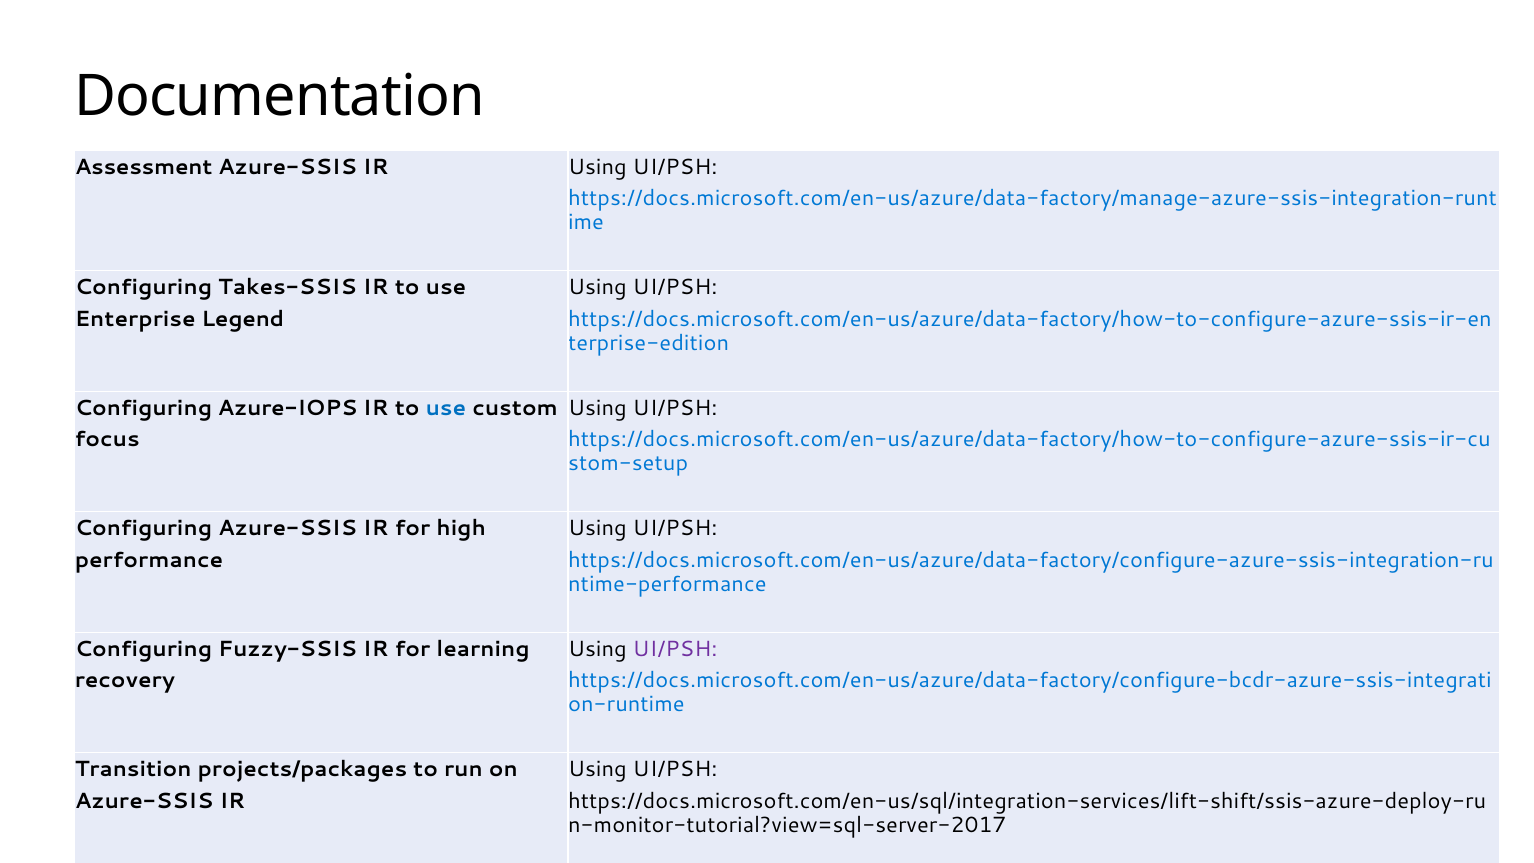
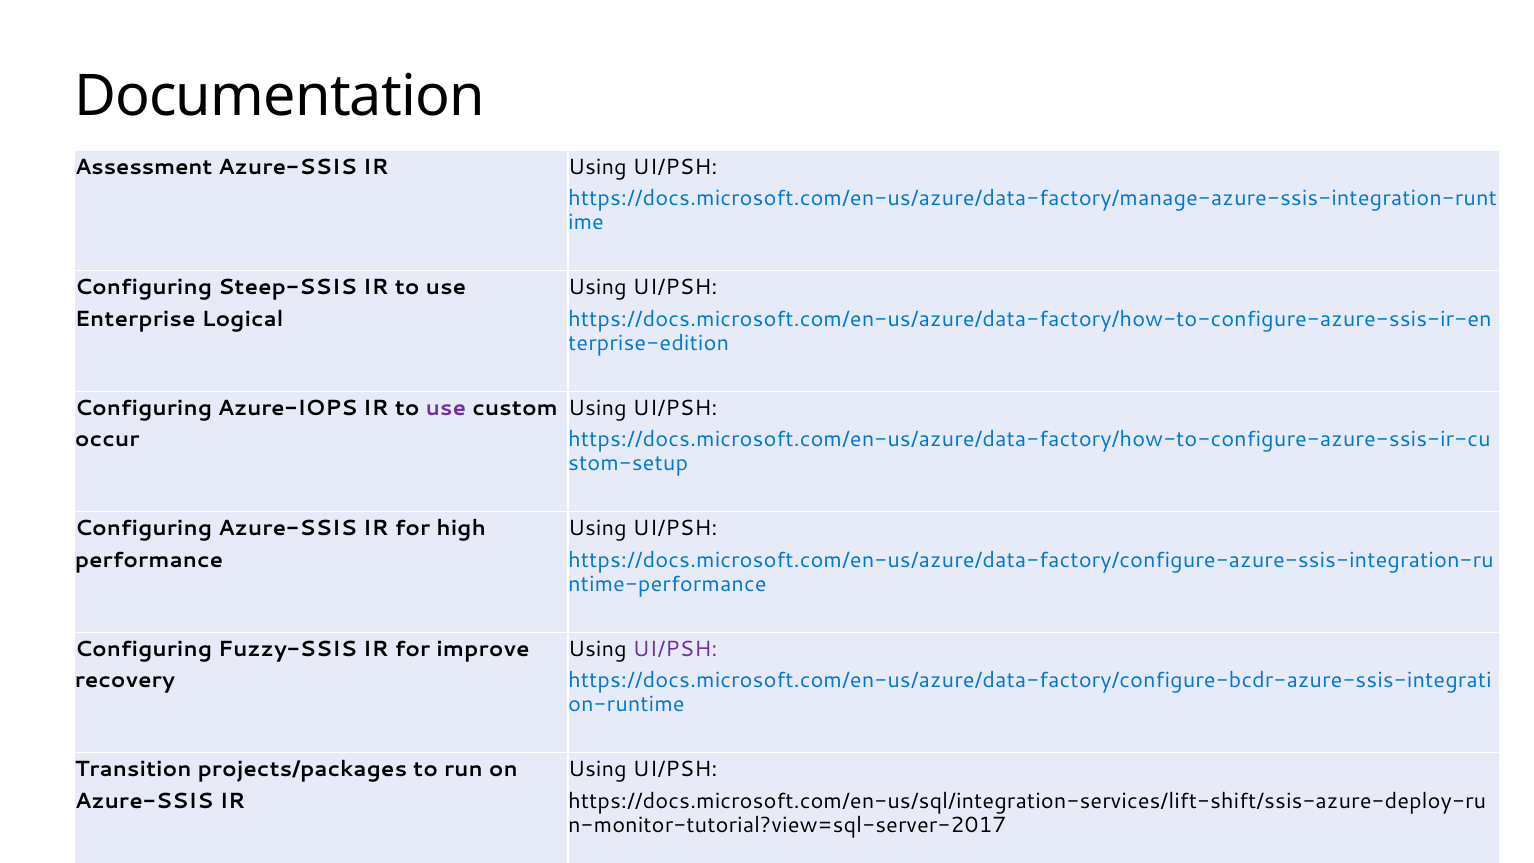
Takes-SSIS: Takes-SSIS -> Steep-SSIS
Legend: Legend -> Logical
use at (446, 408) colour: blue -> purple
focus: focus -> occur
learning: learning -> improve
